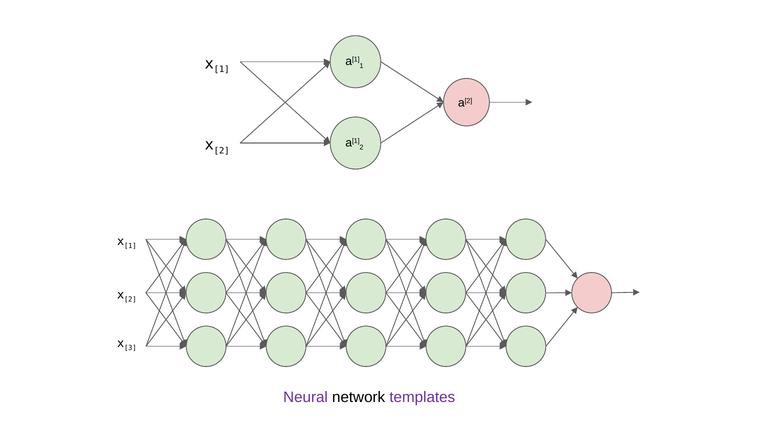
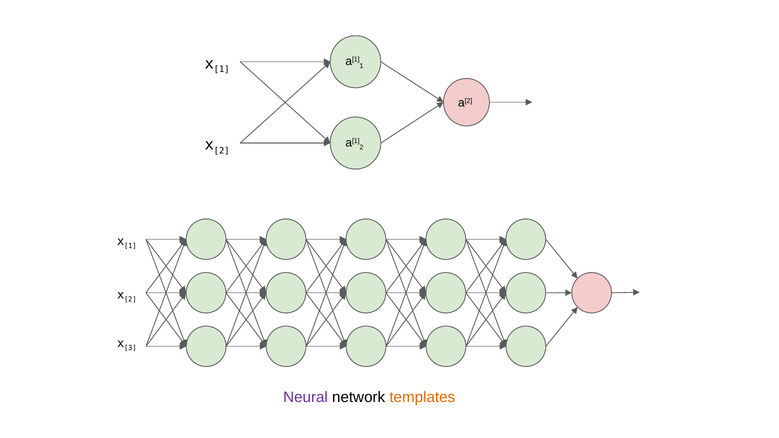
templates colour: purple -> orange
